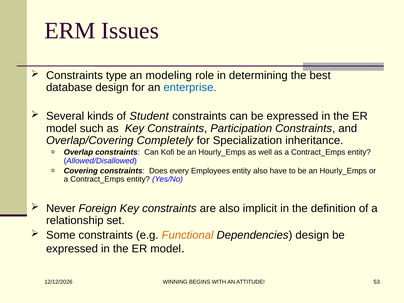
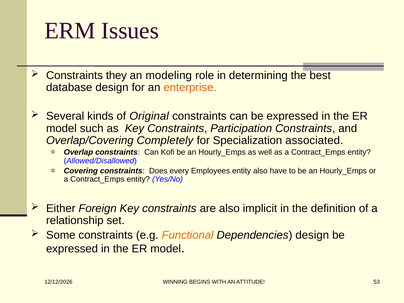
type: type -> they
enterprise colour: blue -> orange
Student: Student -> Original
inheritance: inheritance -> associated
Never: Never -> Either
